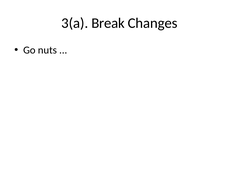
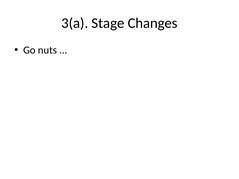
Break: Break -> Stage
